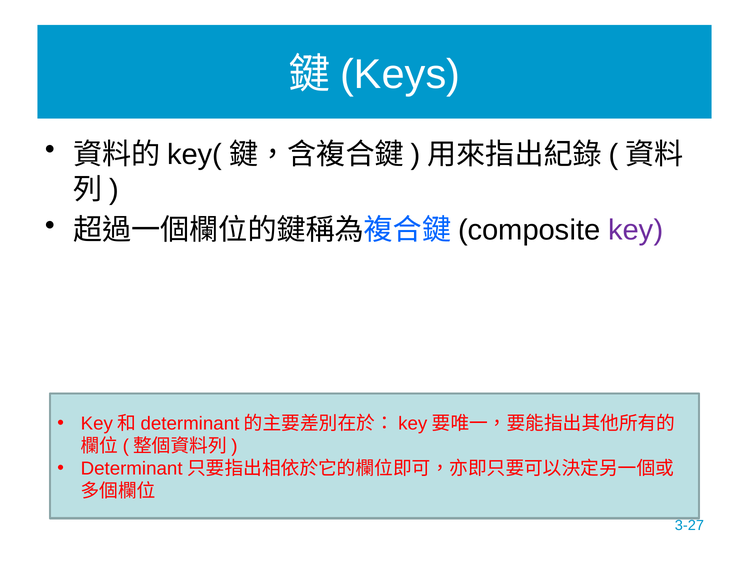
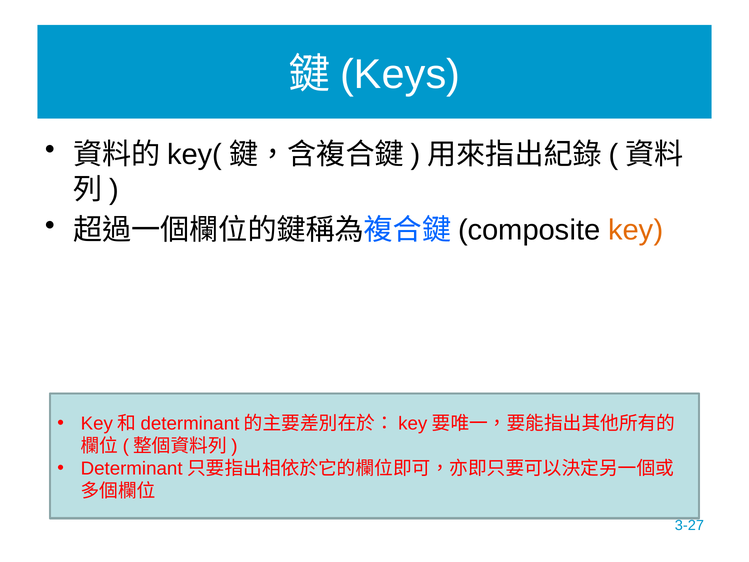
key colour: purple -> orange
